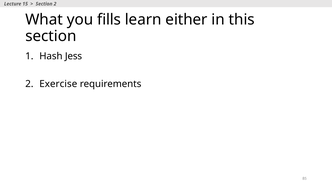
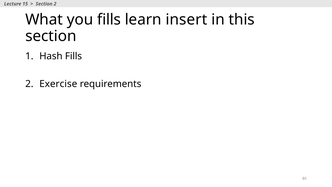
either: either -> insert
Hash Jess: Jess -> Fills
